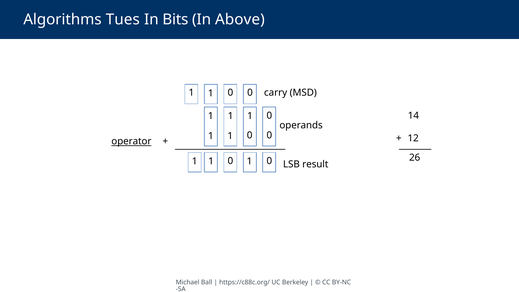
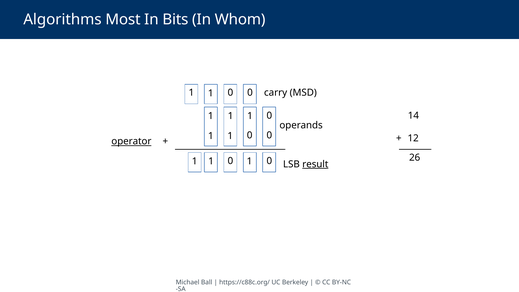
Tues: Tues -> Most
Above: Above -> Whom
result underline: none -> present
